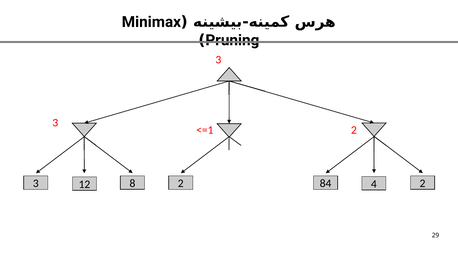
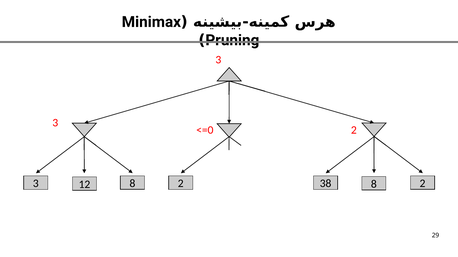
<=1: <=1 -> <=0
84: 84 -> 38
8 4: 4 -> 8
